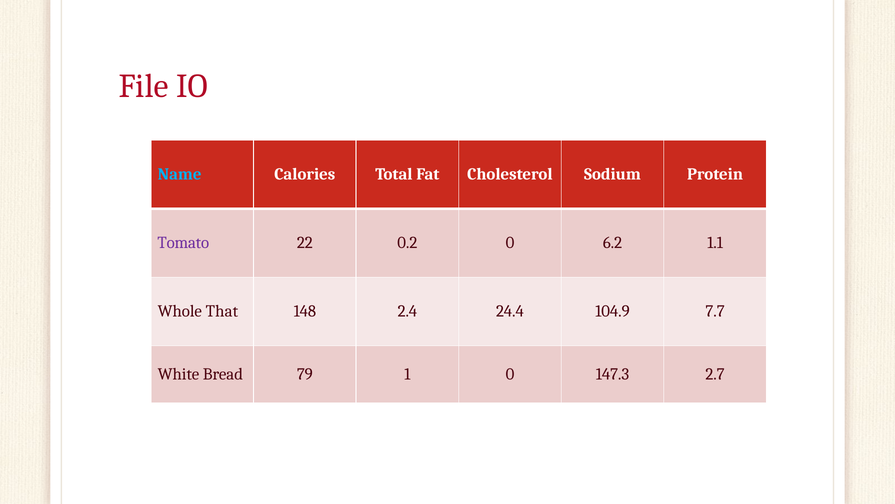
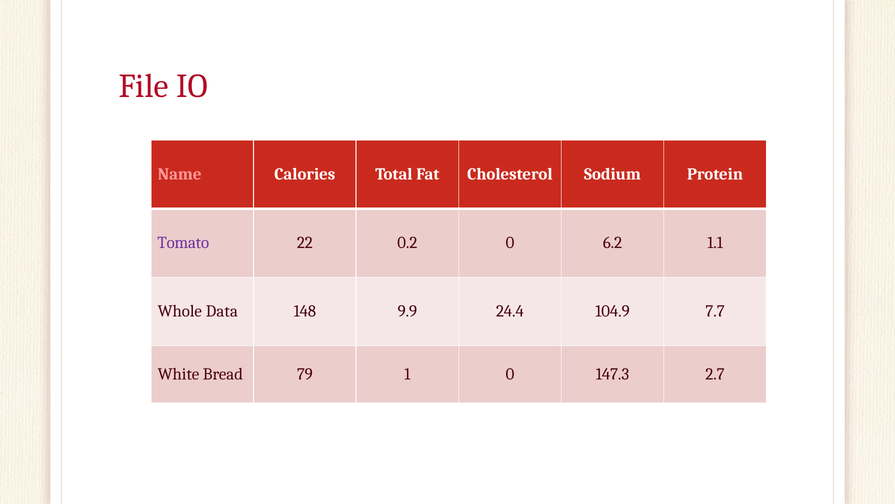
Name colour: light blue -> pink
That: That -> Data
2.4: 2.4 -> 9.9
